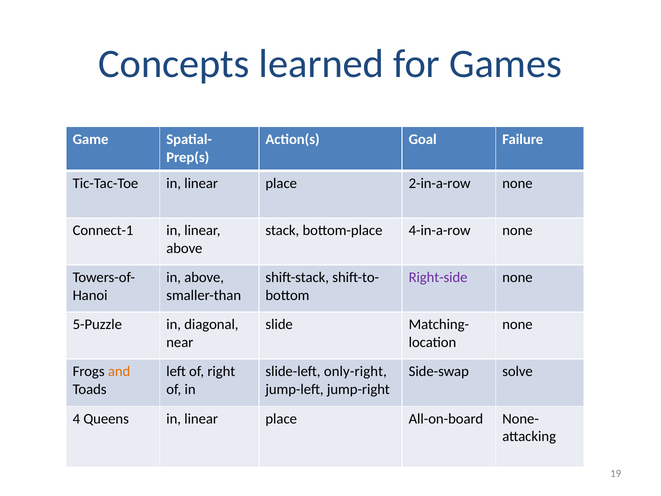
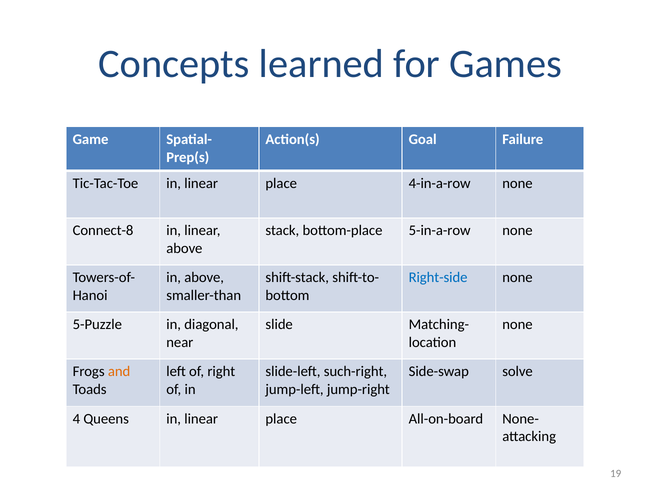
2-in-a-row: 2-in-a-row -> 4-in-a-row
Connect-1: Connect-1 -> Connect-8
4-in-a-row: 4-in-a-row -> 5-in-a-row
Right-side colour: purple -> blue
only-right: only-right -> such-right
